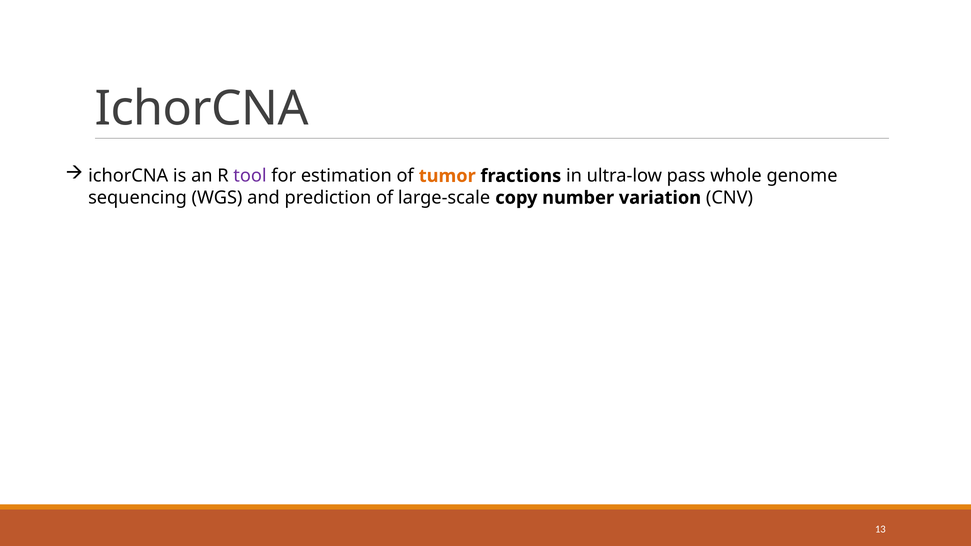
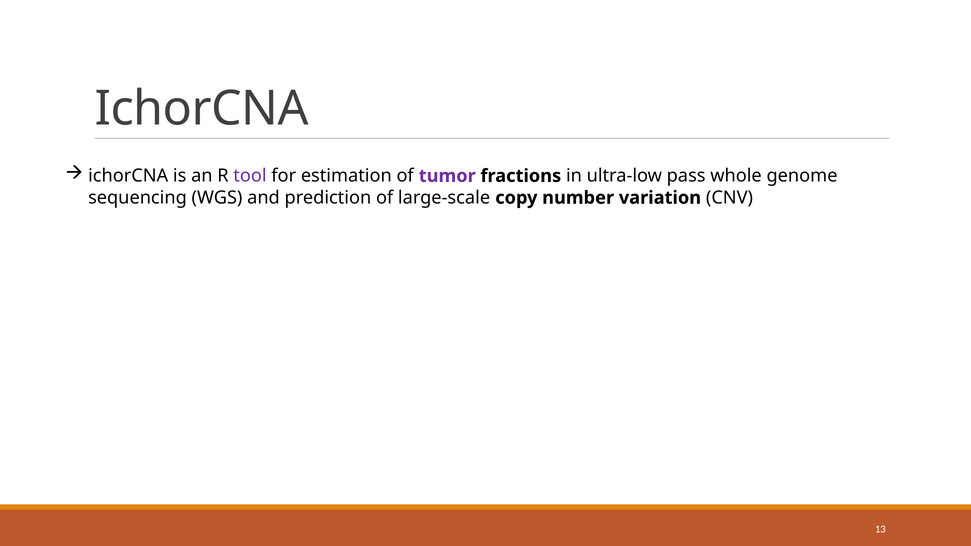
tumor colour: orange -> purple
